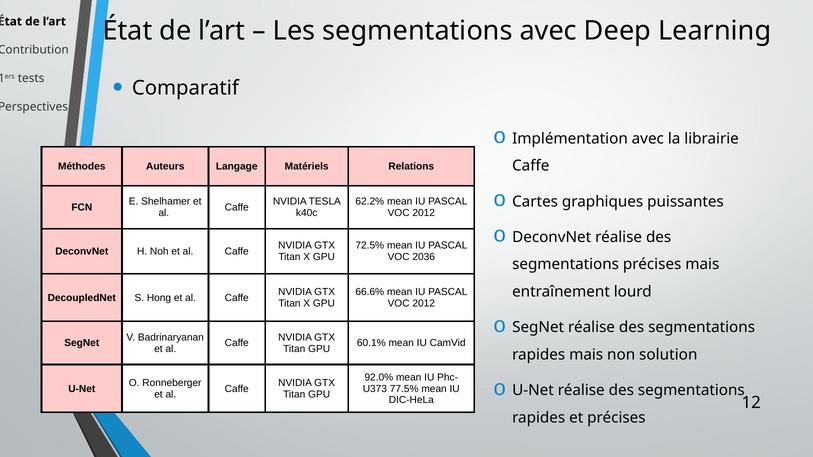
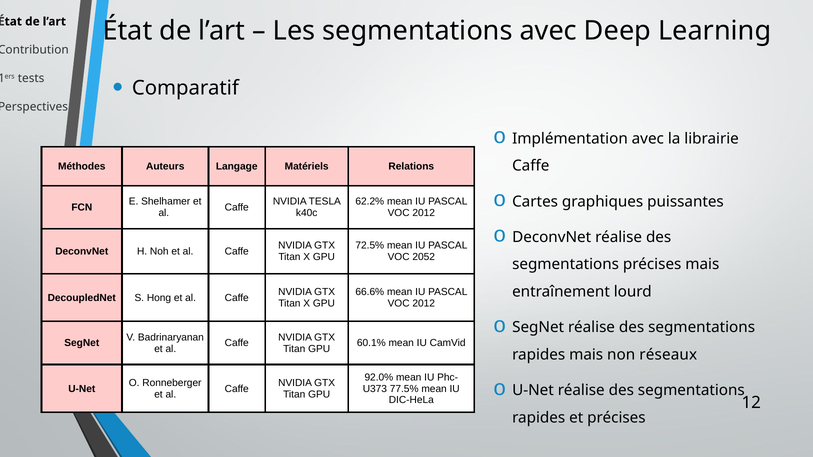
2036: 2036 -> 2052
solution: solution -> réseaux
